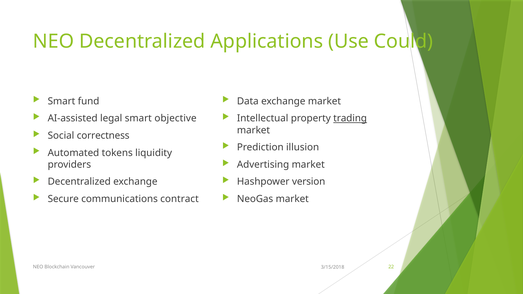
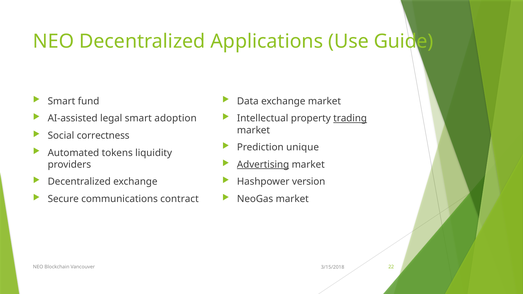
Could: Could -> Guide
objective: objective -> adoption
illusion: illusion -> unique
Advertising underline: none -> present
